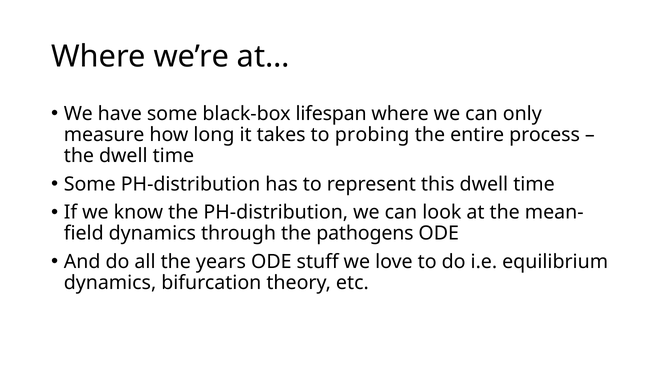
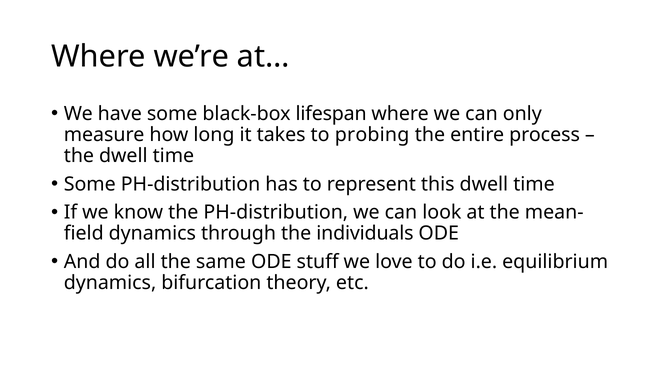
pathogens: pathogens -> individuals
years: years -> same
